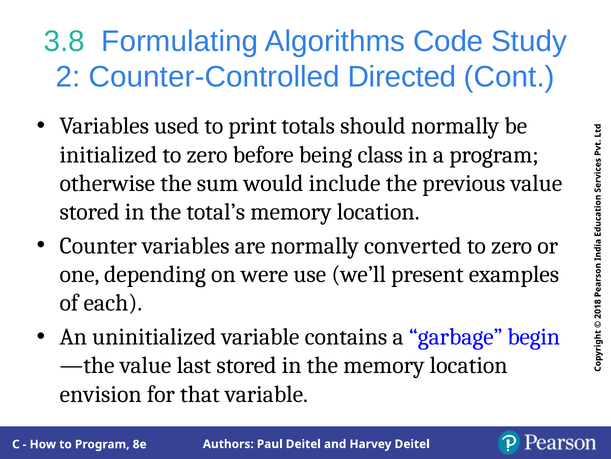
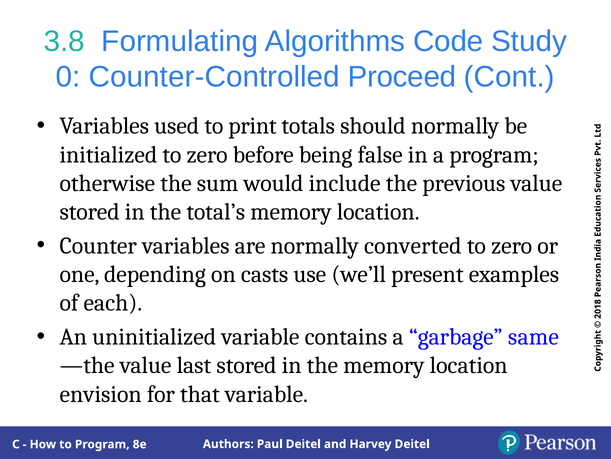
2 at (68, 77): 2 -> 0
Directed: Directed -> Proceed
class: class -> false
were: were -> casts
begin: begin -> same
